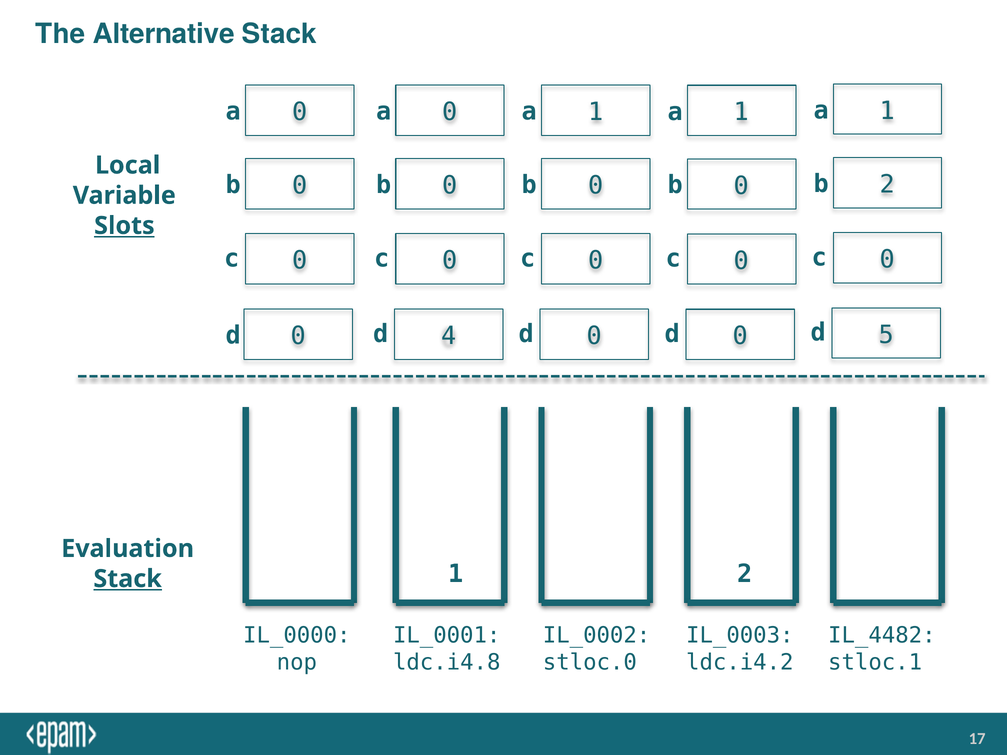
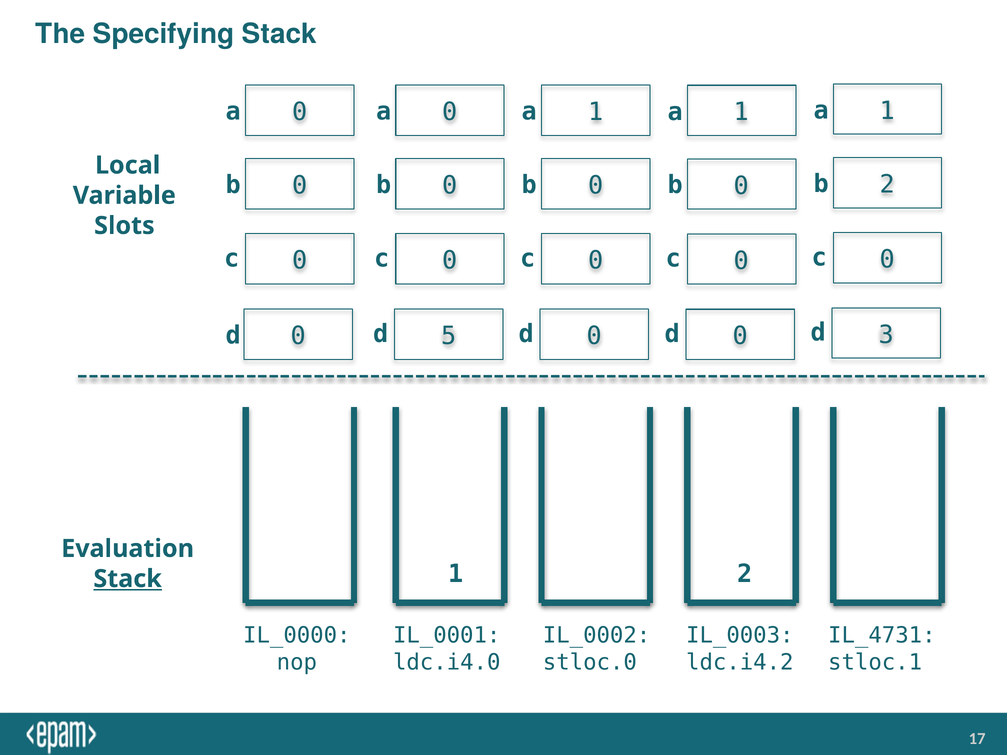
Alternative: Alternative -> Specifying
Slots underline: present -> none
5: 5 -> 3
4: 4 -> 5
IL_4482: IL_4482 -> IL_4731
ldc.i4.8: ldc.i4.8 -> ldc.i4.0
